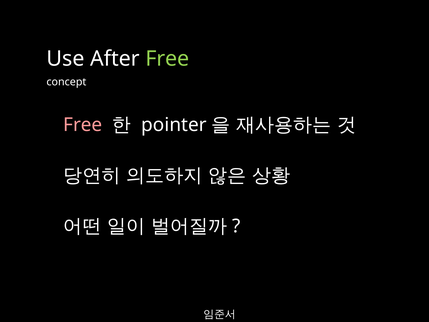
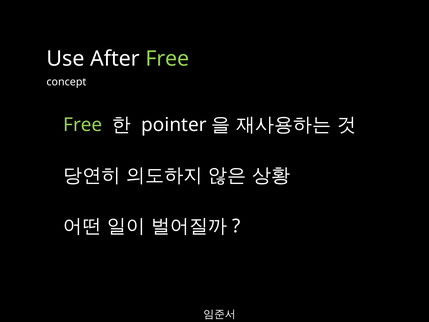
Free at (83, 125) colour: pink -> light green
